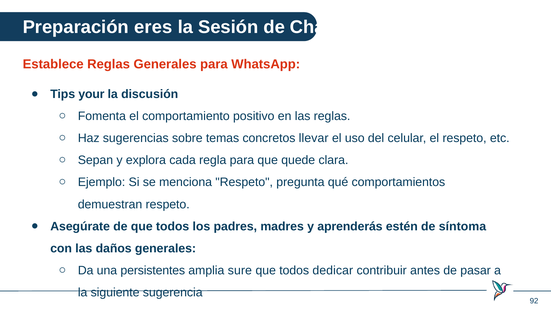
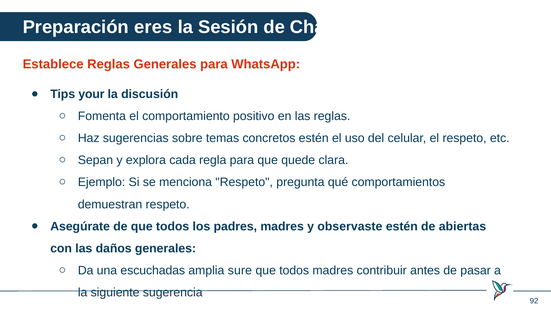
concretos llevar: llevar -> estén
aprenderás: aprenderás -> observaste
síntoma: síntoma -> abiertas
persistentes: persistentes -> escuchadas
todos dedicar: dedicar -> madres
